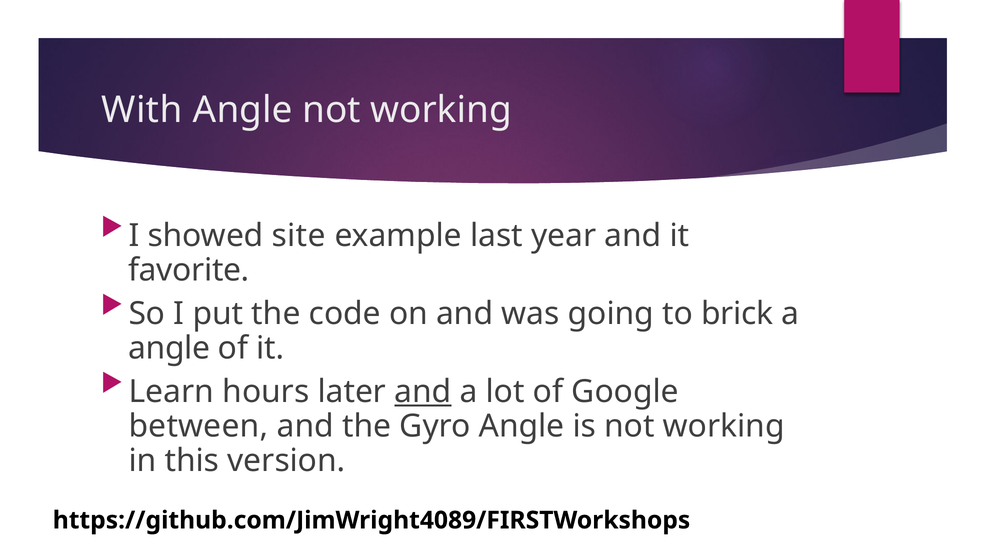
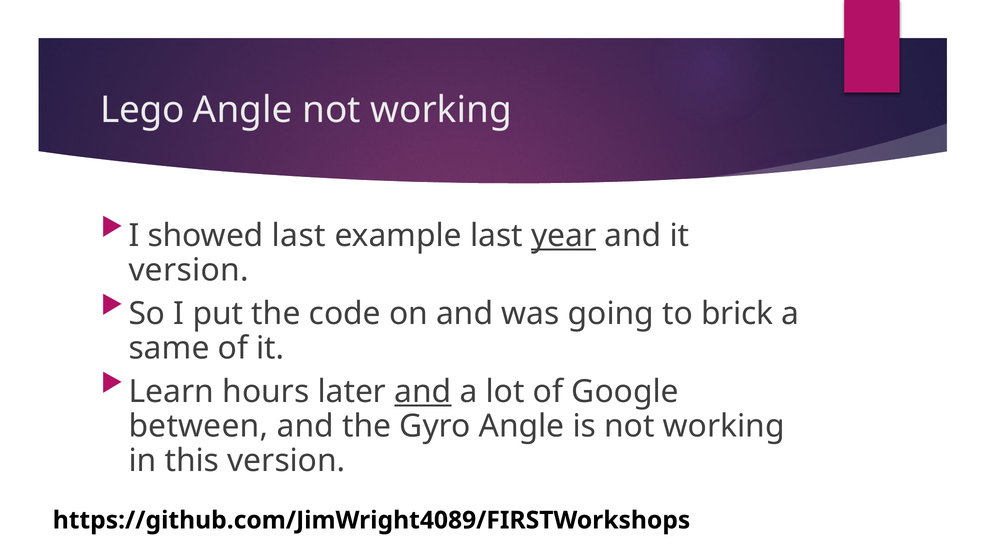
With: With -> Lego
showed site: site -> last
year underline: none -> present
favorite at (189, 270): favorite -> version
angle at (169, 348): angle -> same
